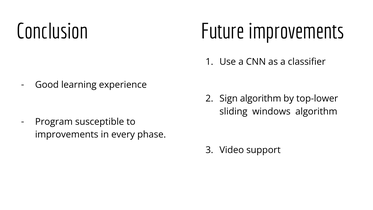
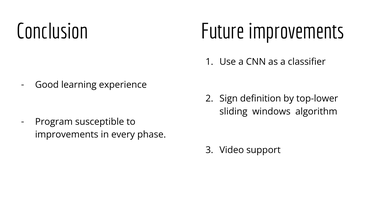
Sign algorithm: algorithm -> definition
